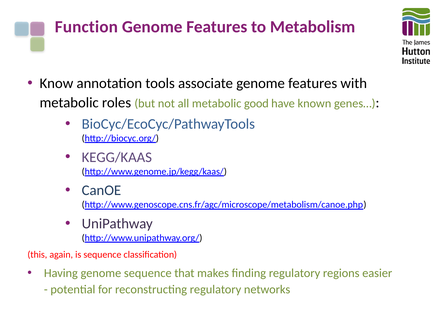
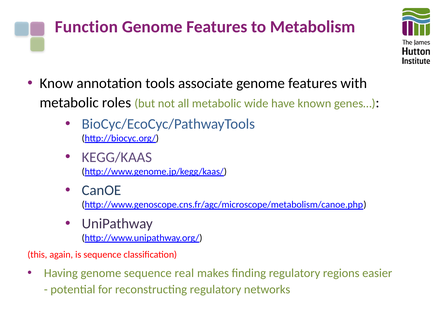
good: good -> wide
that: that -> real
